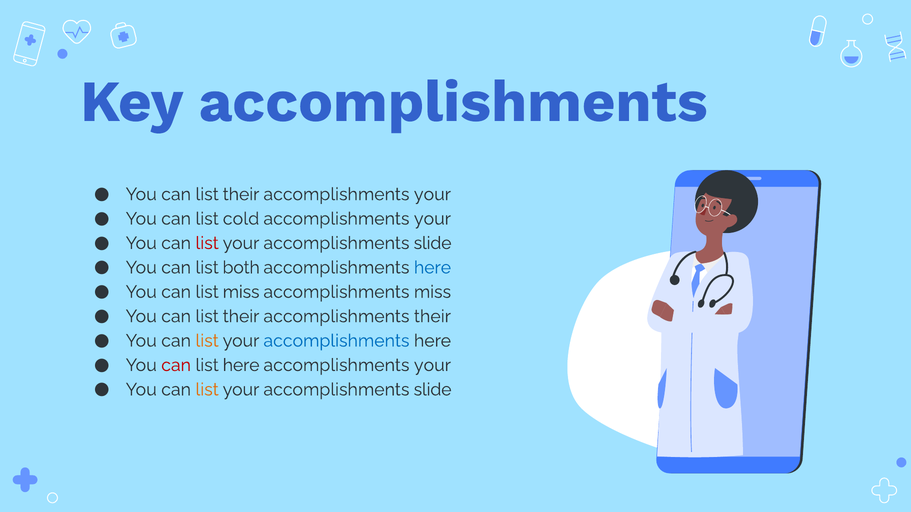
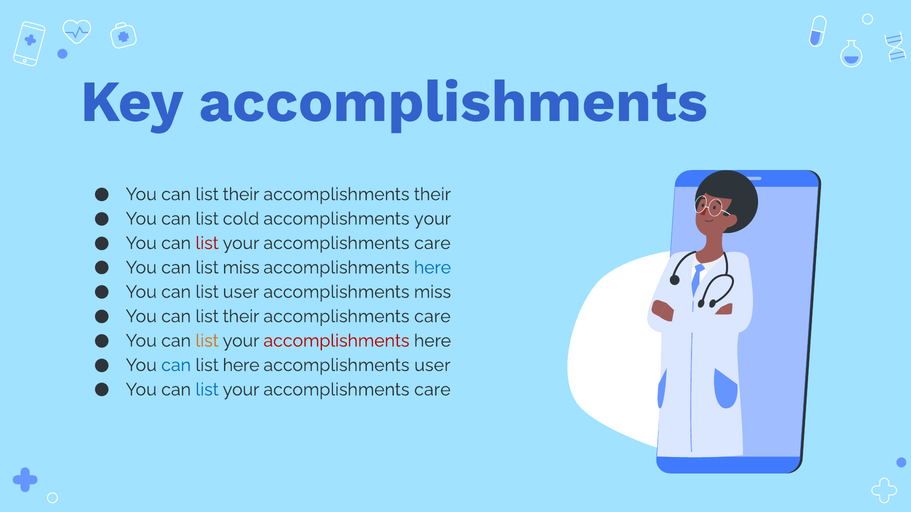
your at (432, 195): your -> their
slide at (433, 243): slide -> care
list both: both -> miss
list miss: miss -> user
their at (432, 317): their -> care
accomplishments at (336, 341) colour: blue -> red
can at (176, 365) colour: red -> blue
your at (432, 365): your -> user
list at (207, 390) colour: orange -> blue
slide at (433, 390): slide -> care
